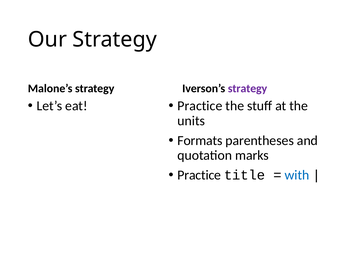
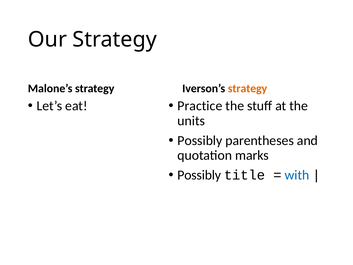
strategy at (247, 89) colour: purple -> orange
Formats at (200, 140): Formats -> Possibly
Practice at (199, 175): Practice -> Possibly
